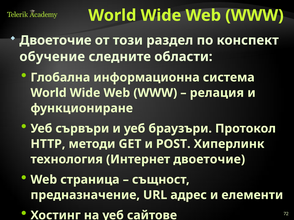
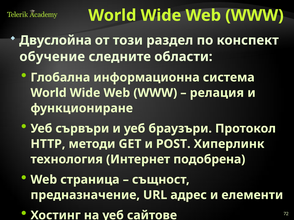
Двоеточие at (55, 40): Двоеточие -> Двуслойна
Интернет двоеточие: двоеточие -> подобрена
